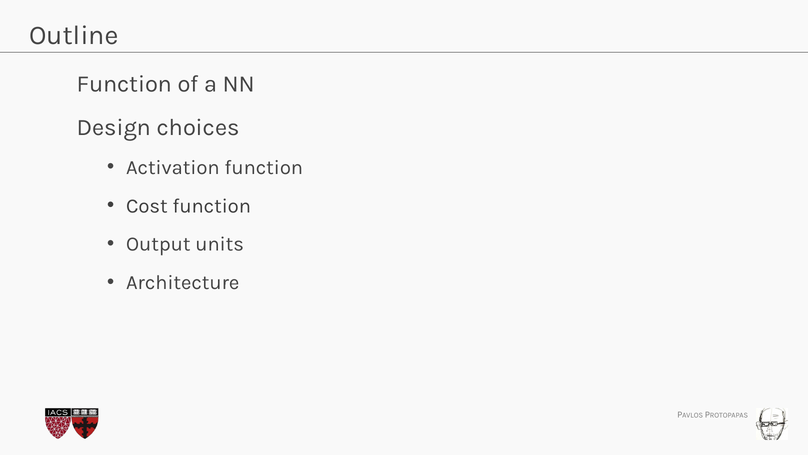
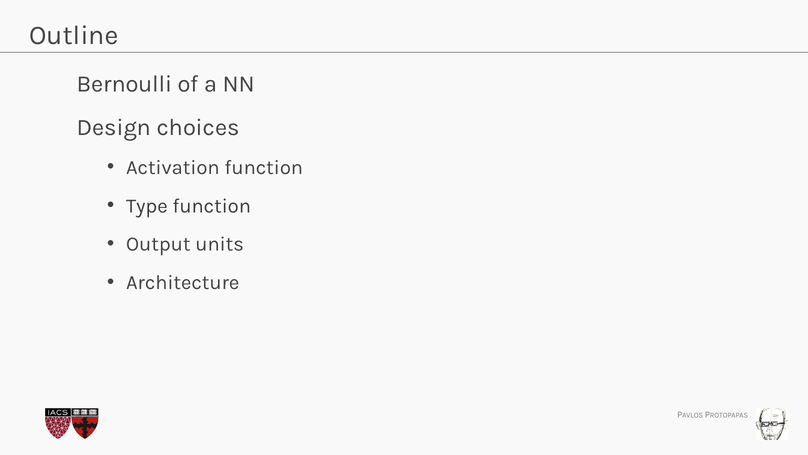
Function at (124, 84): Function -> Bernoulli
Cost: Cost -> Type
